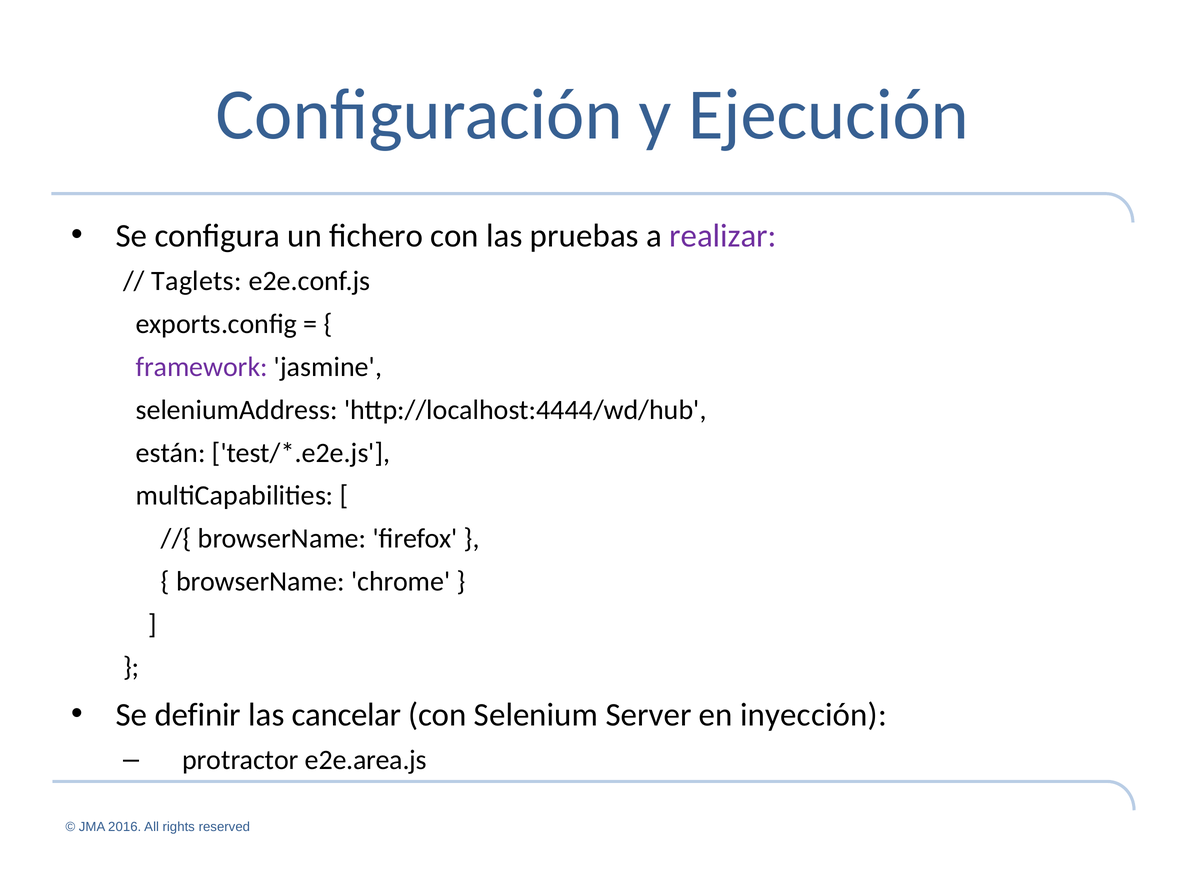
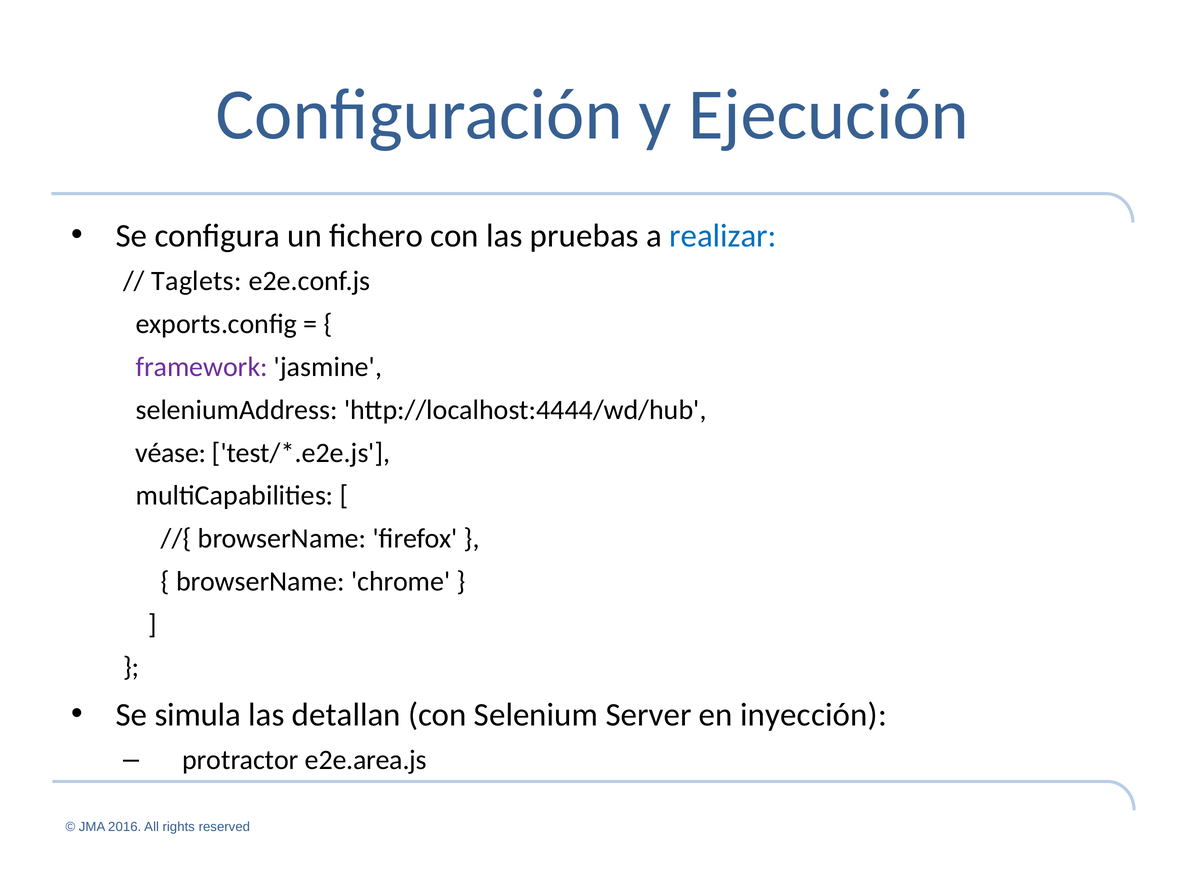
realizar colour: purple -> blue
están: están -> véase
definir: definir -> simula
cancelar: cancelar -> detallan
